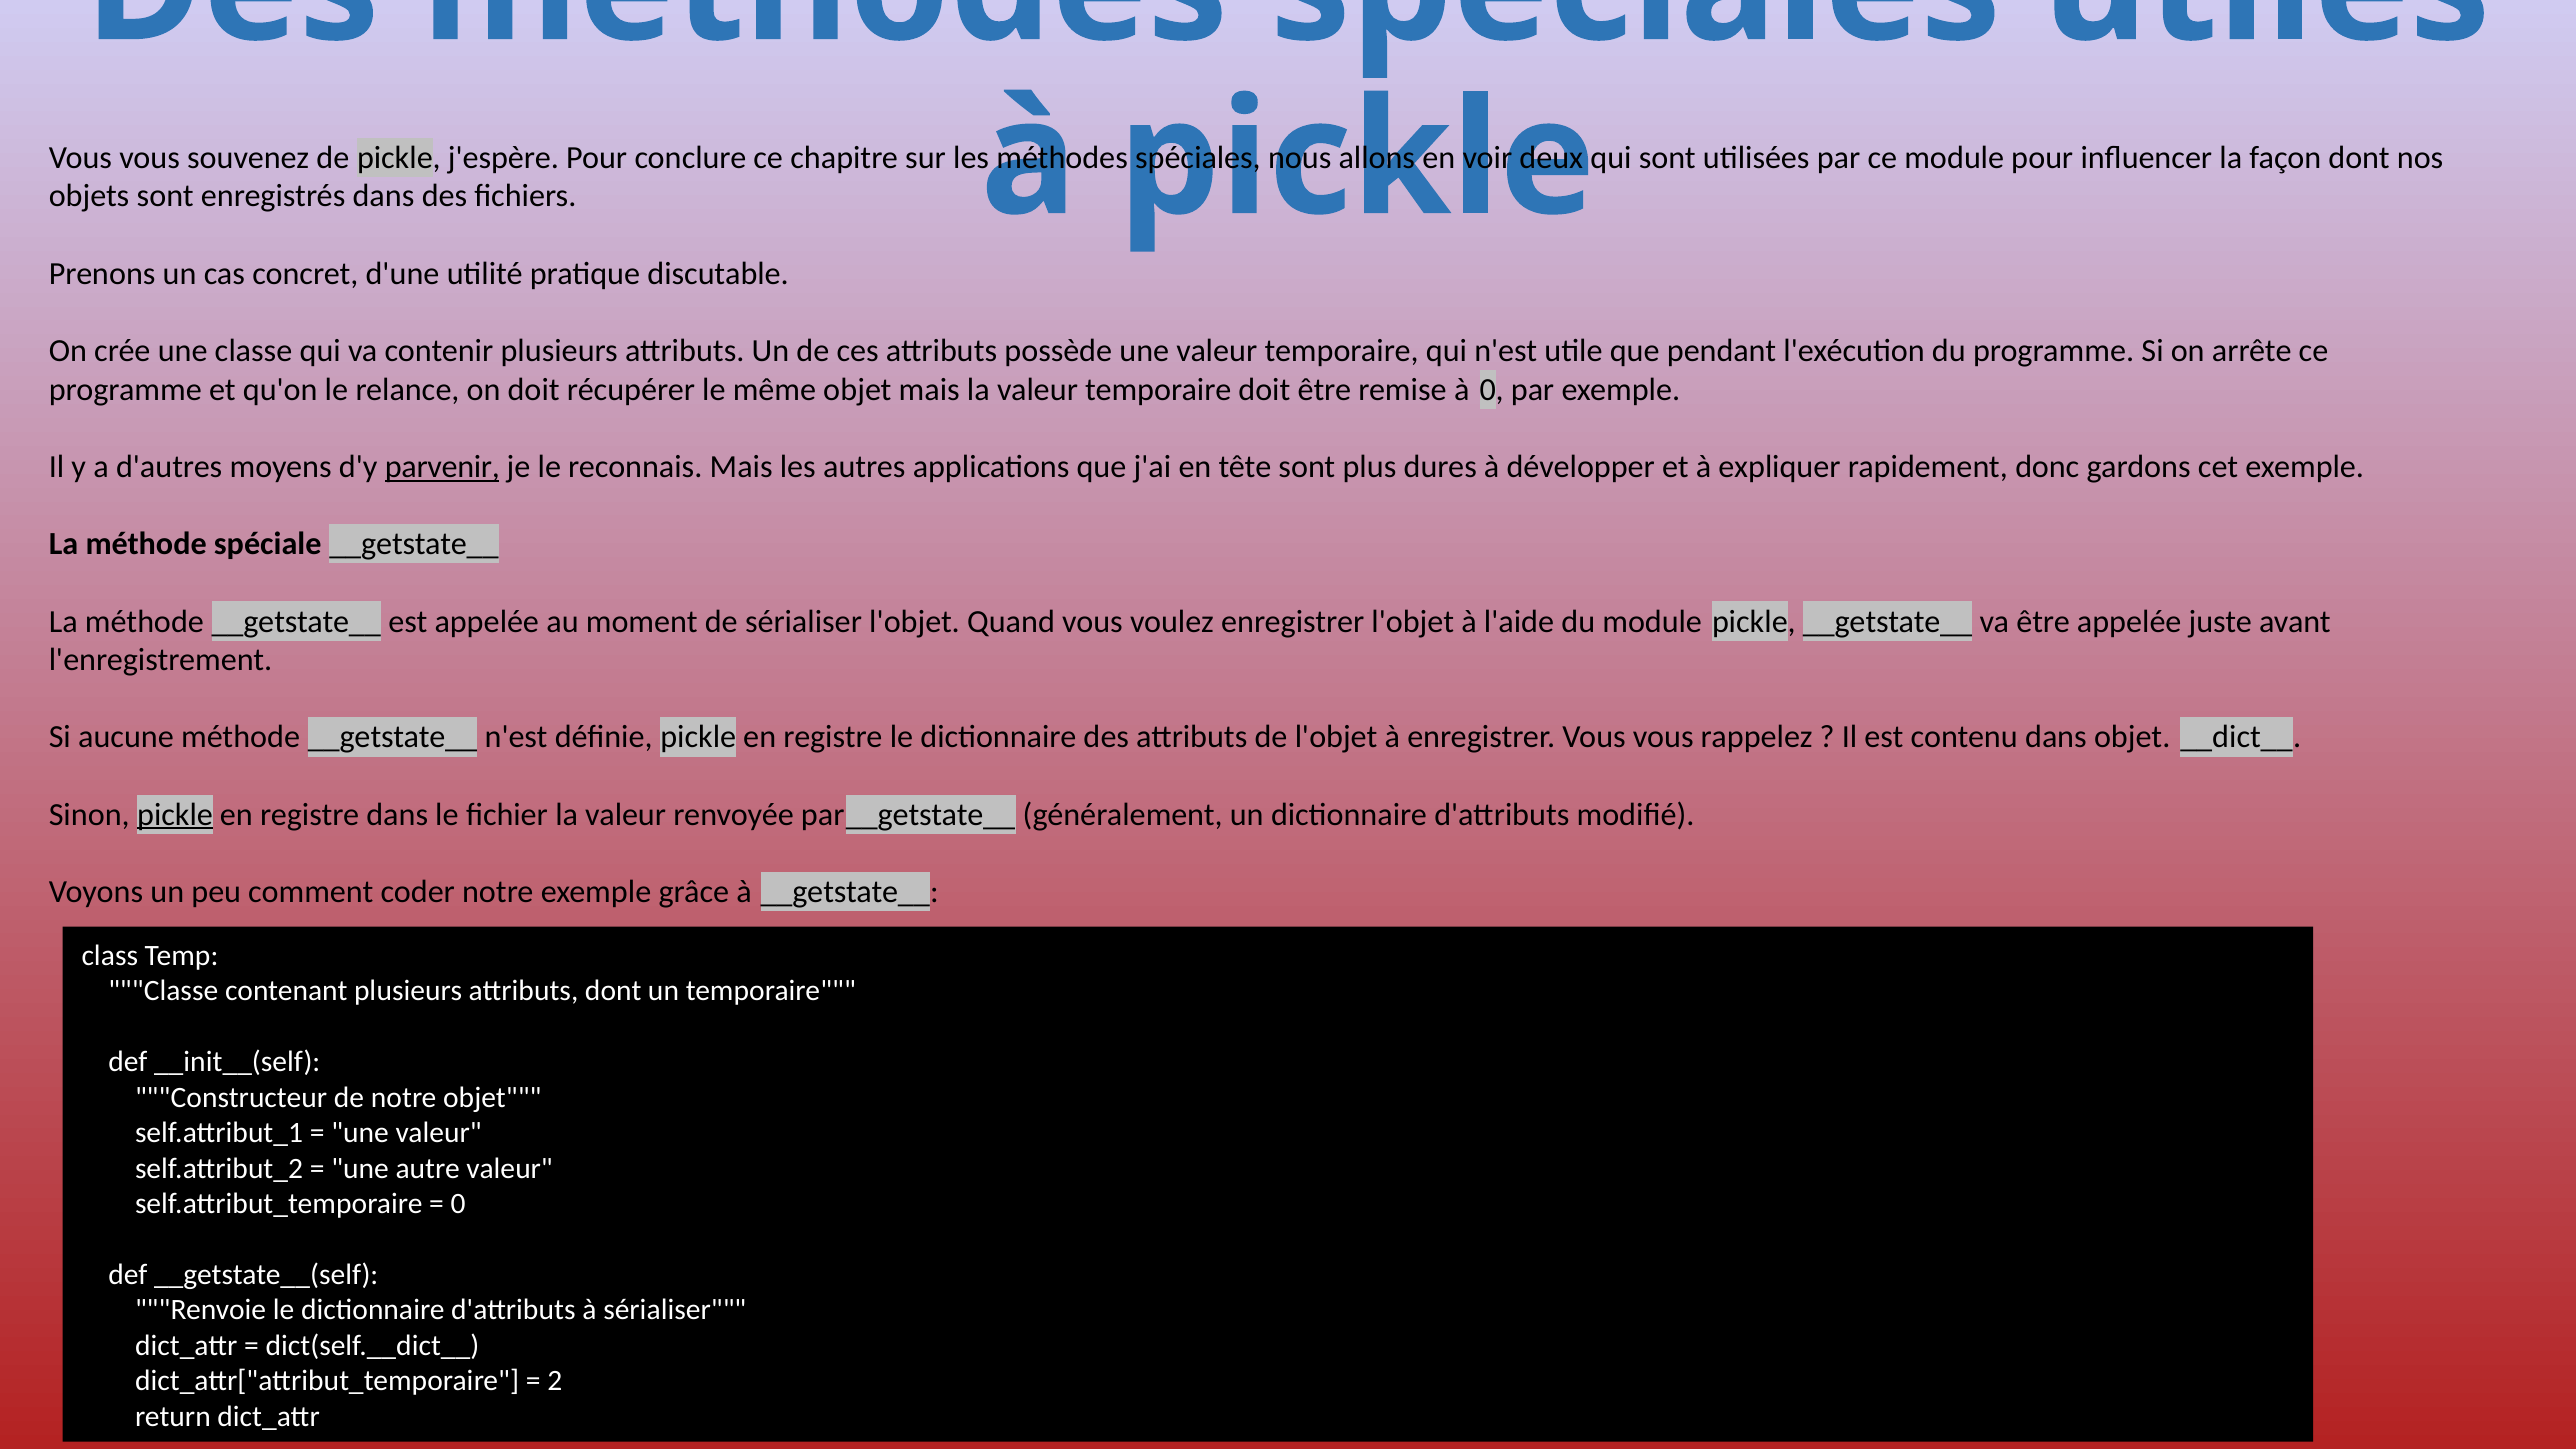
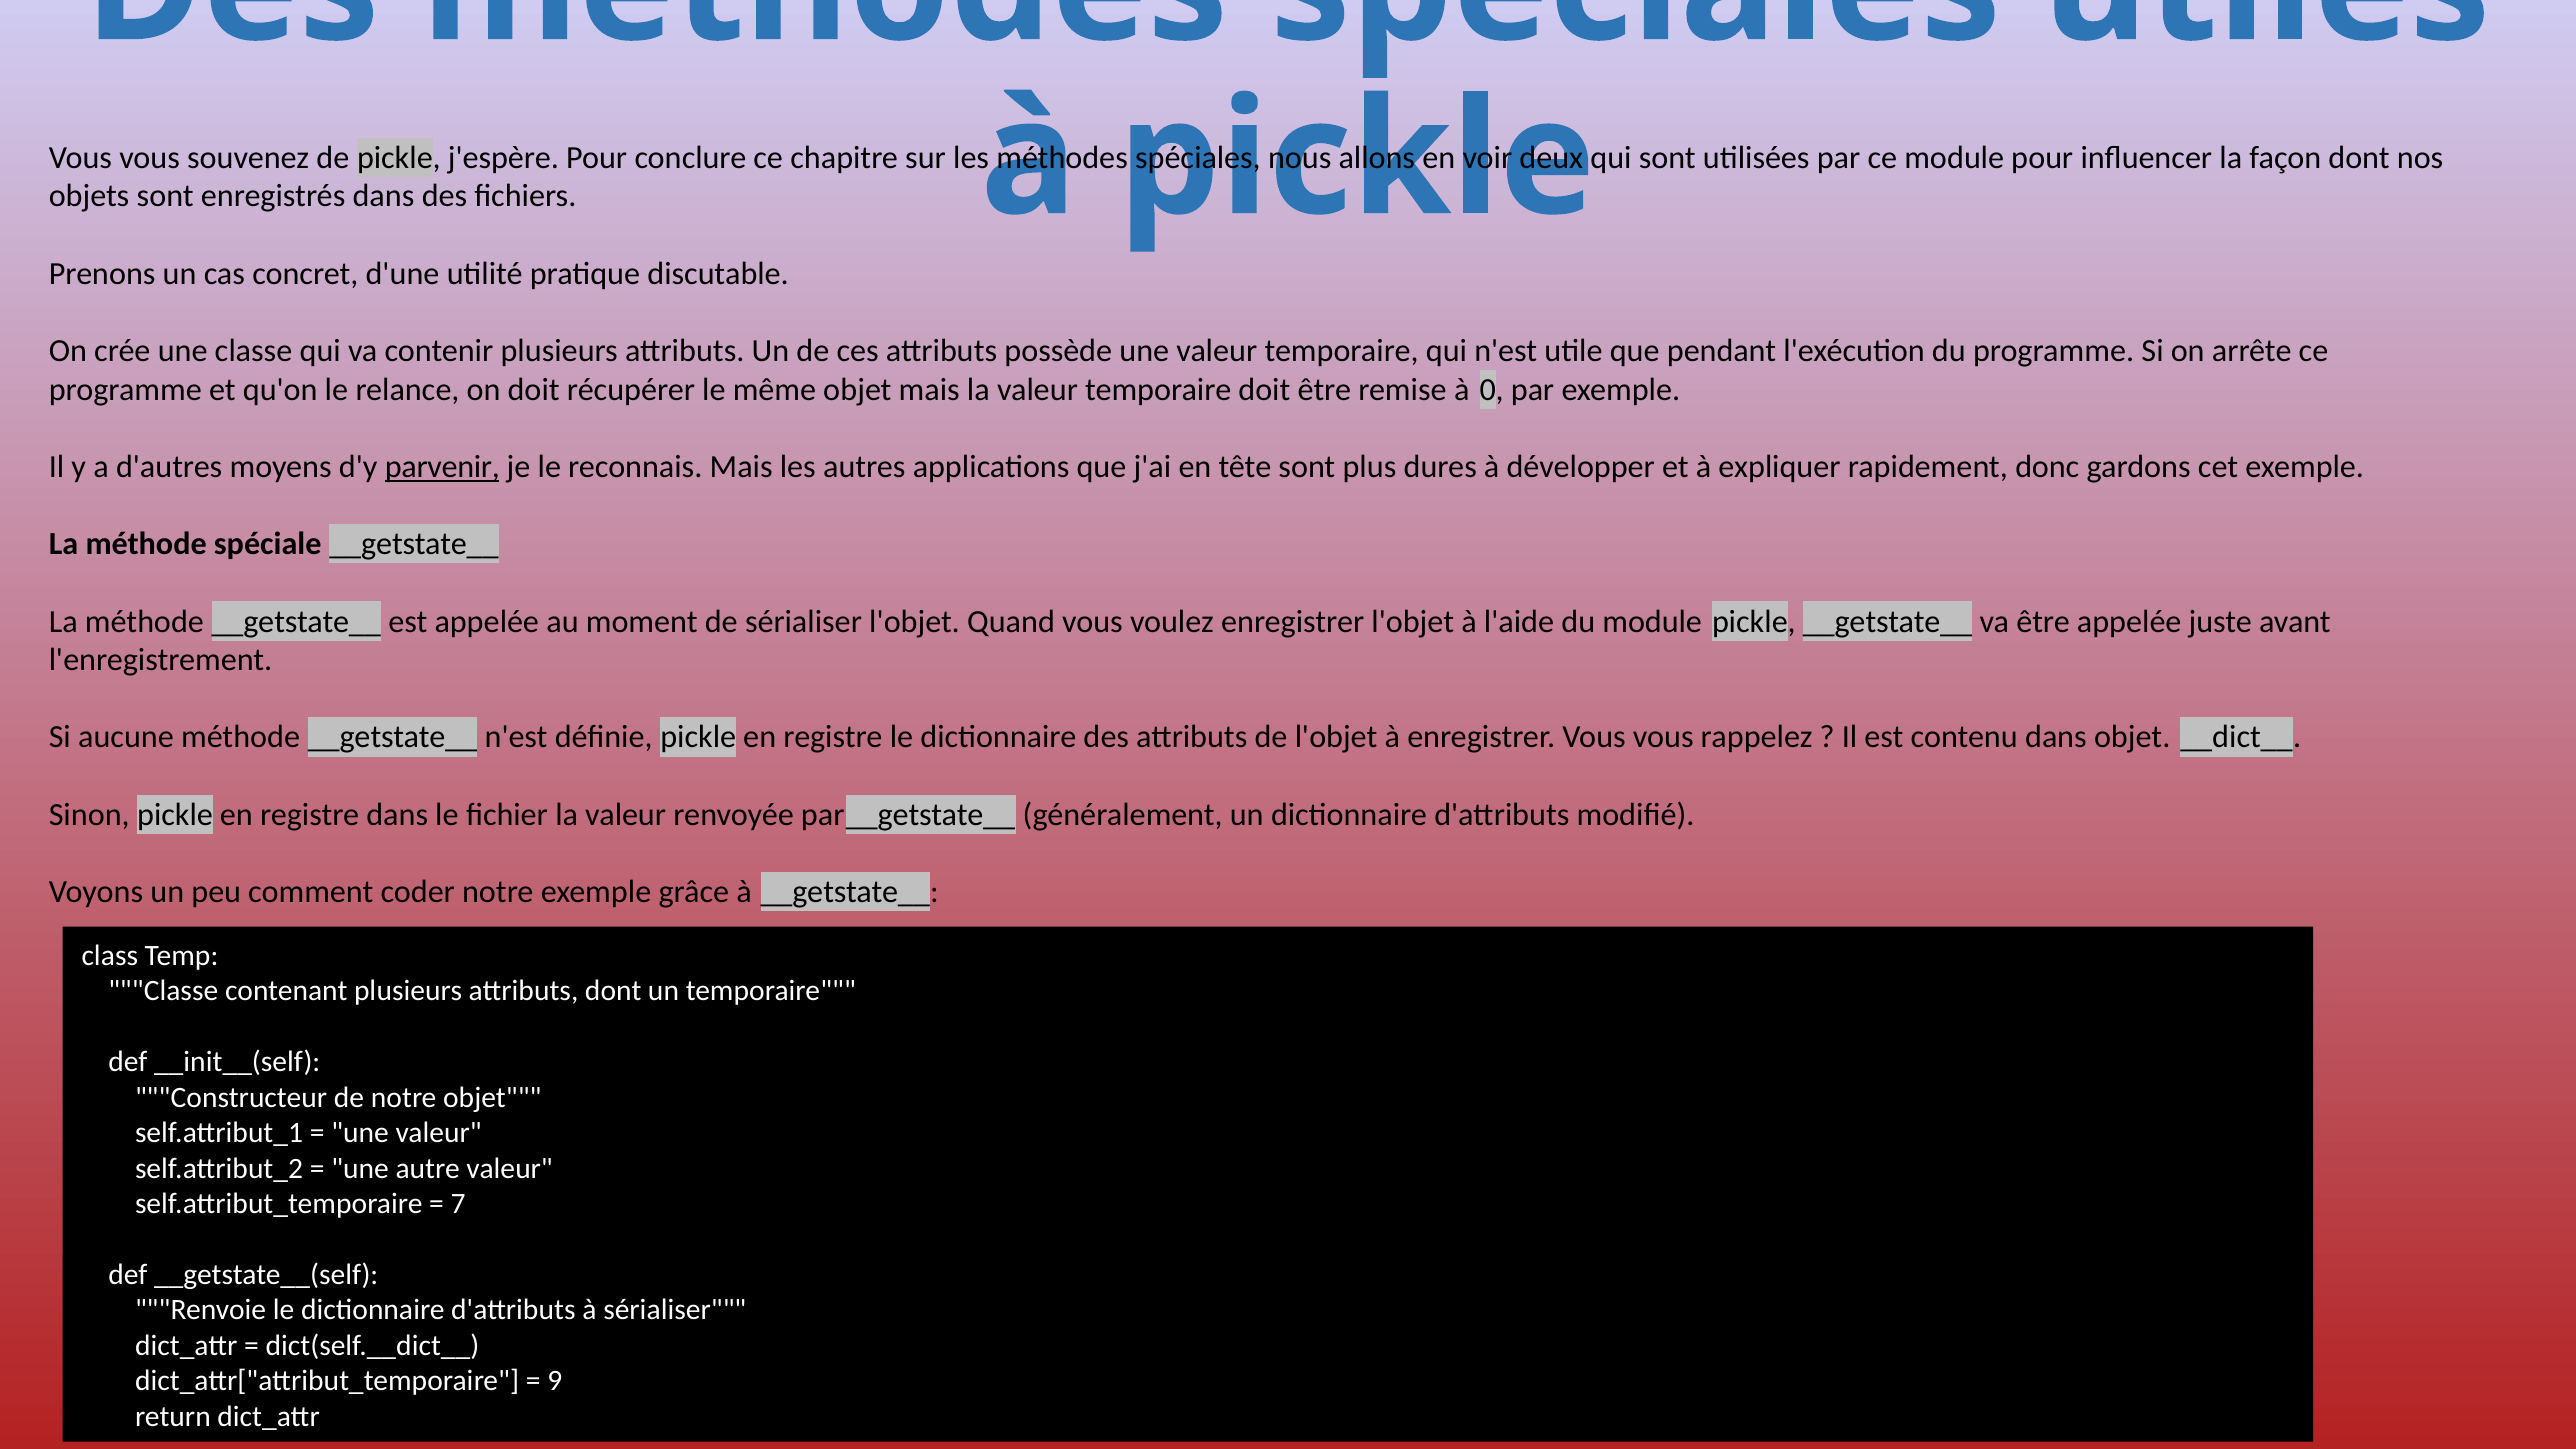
pickle at (175, 815) underline: present -> none
0 at (458, 1204): 0 -> 7
2: 2 -> 9
